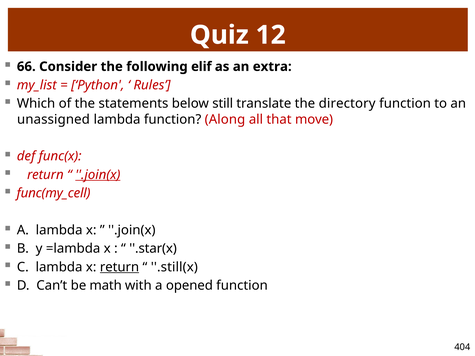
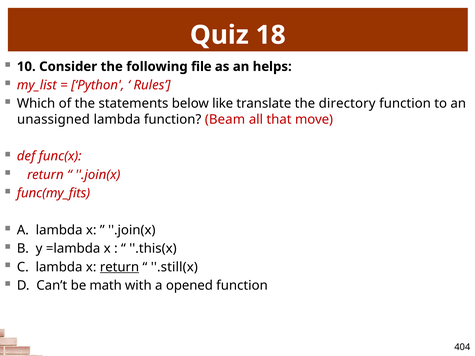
12: 12 -> 18
66: 66 -> 10
elif: elif -> file
extra: extra -> helps
still: still -> like
Along: Along -> Beam
.join(x at (98, 175) underline: present -> none
func(my_cell: func(my_cell -> func(my_fits
.star(x: .star(x -> .this(x
